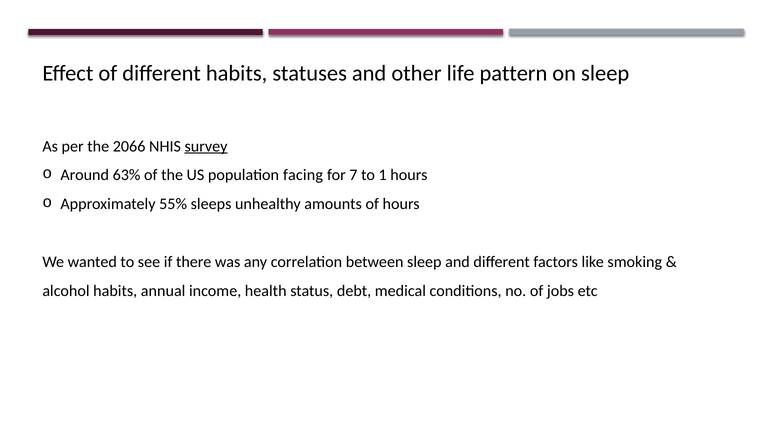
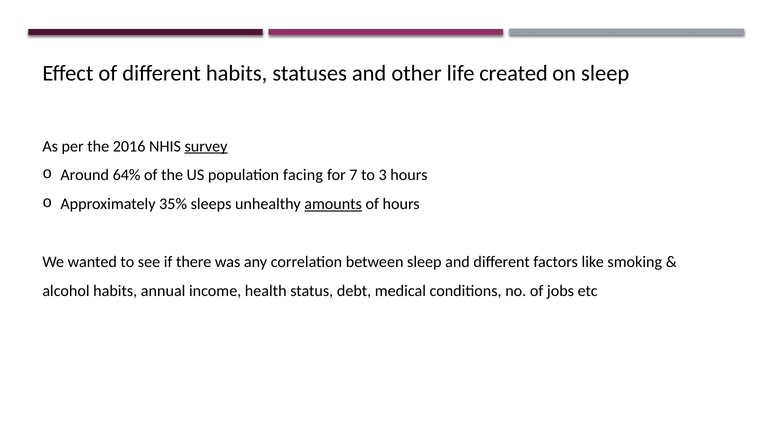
pattern: pattern -> created
2066: 2066 -> 2016
63%: 63% -> 64%
1: 1 -> 3
55%: 55% -> 35%
amounts underline: none -> present
